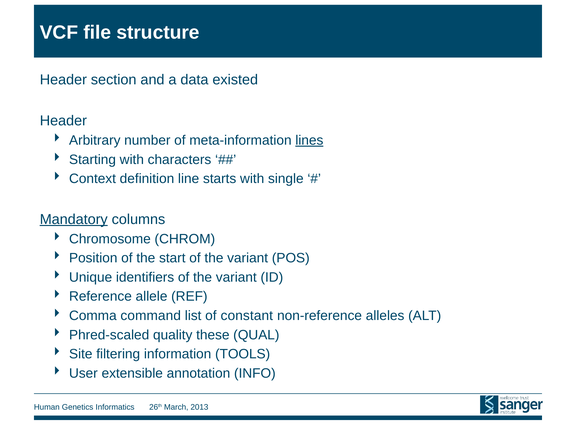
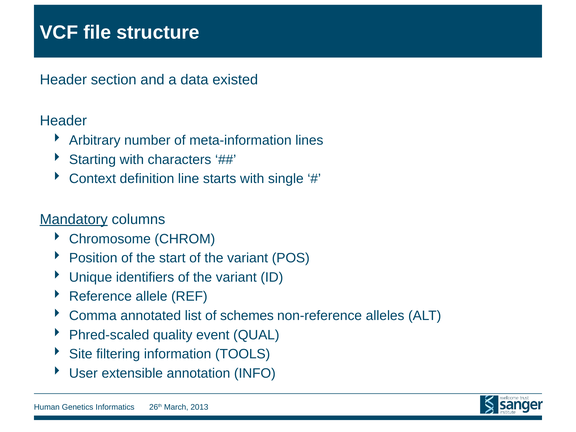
lines underline: present -> none
command: command -> annotated
constant: constant -> schemes
these: these -> event
